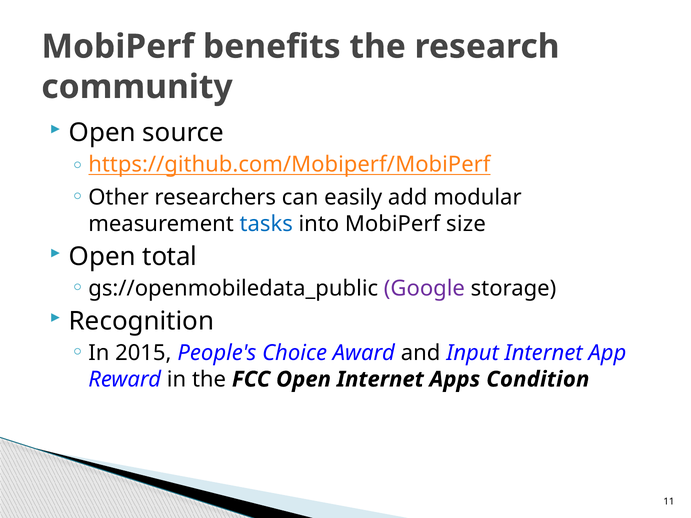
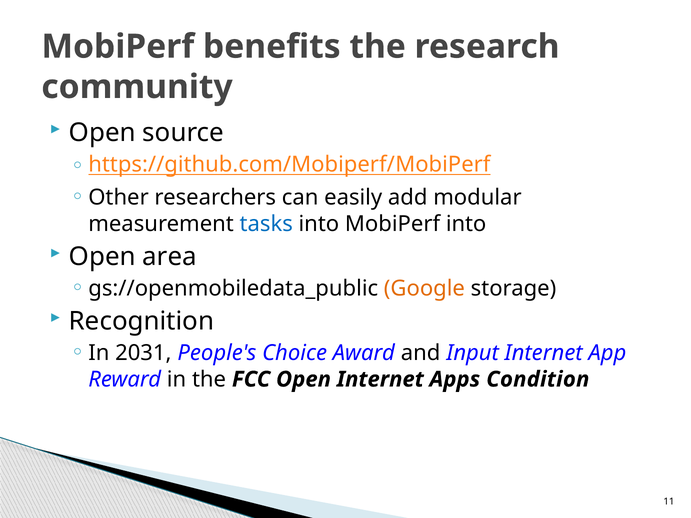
MobiPerf size: size -> into
total: total -> area
Google colour: purple -> orange
2015: 2015 -> 2031
